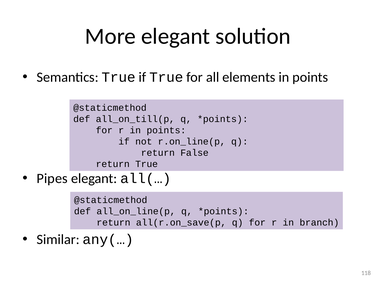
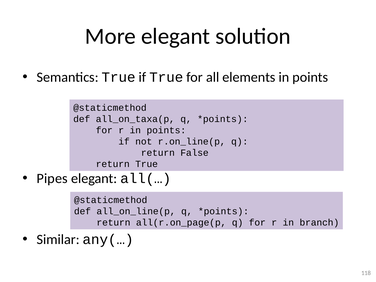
all_on_till(p: all_on_till(p -> all_on_taxa(p
all(r.on_save(p: all(r.on_save(p -> all(r.on_page(p
